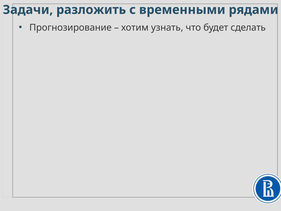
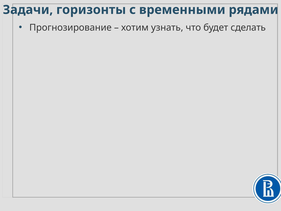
разложить: разложить -> горизонты
